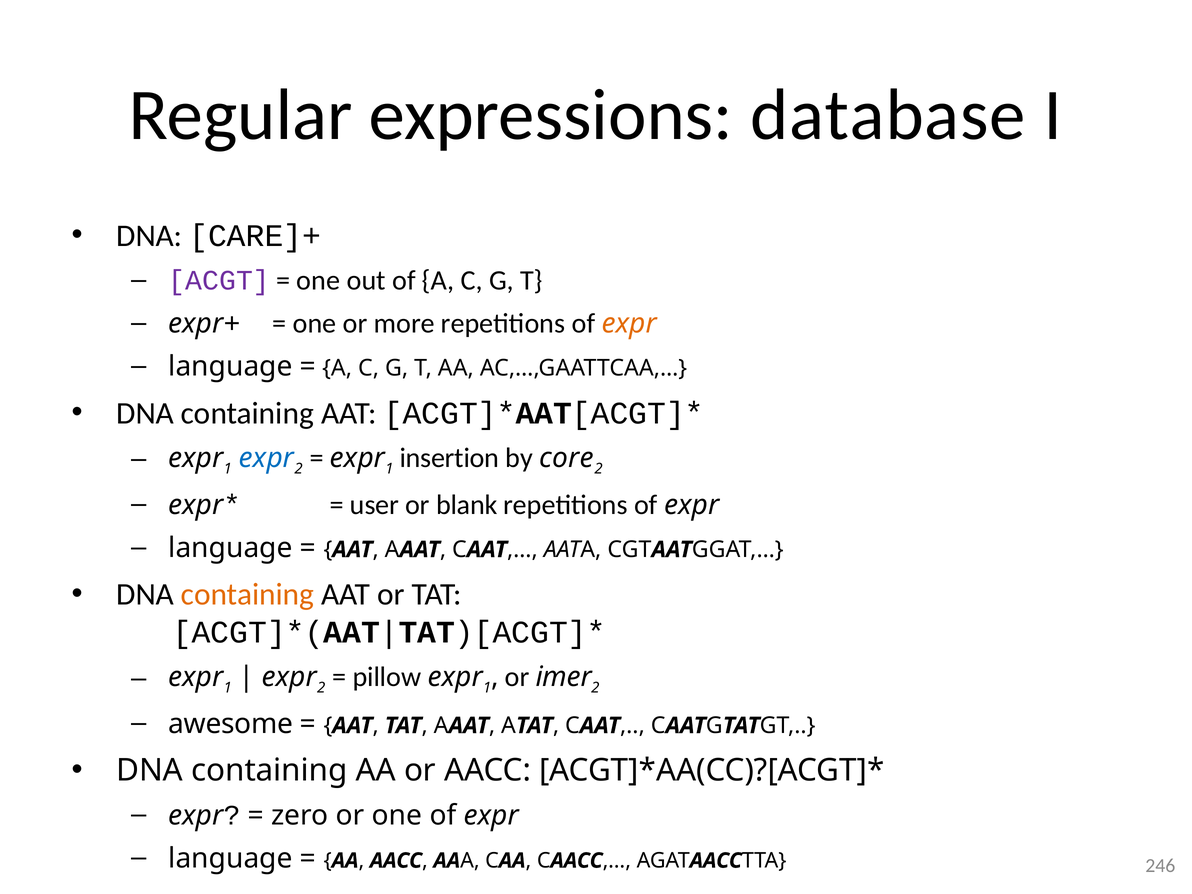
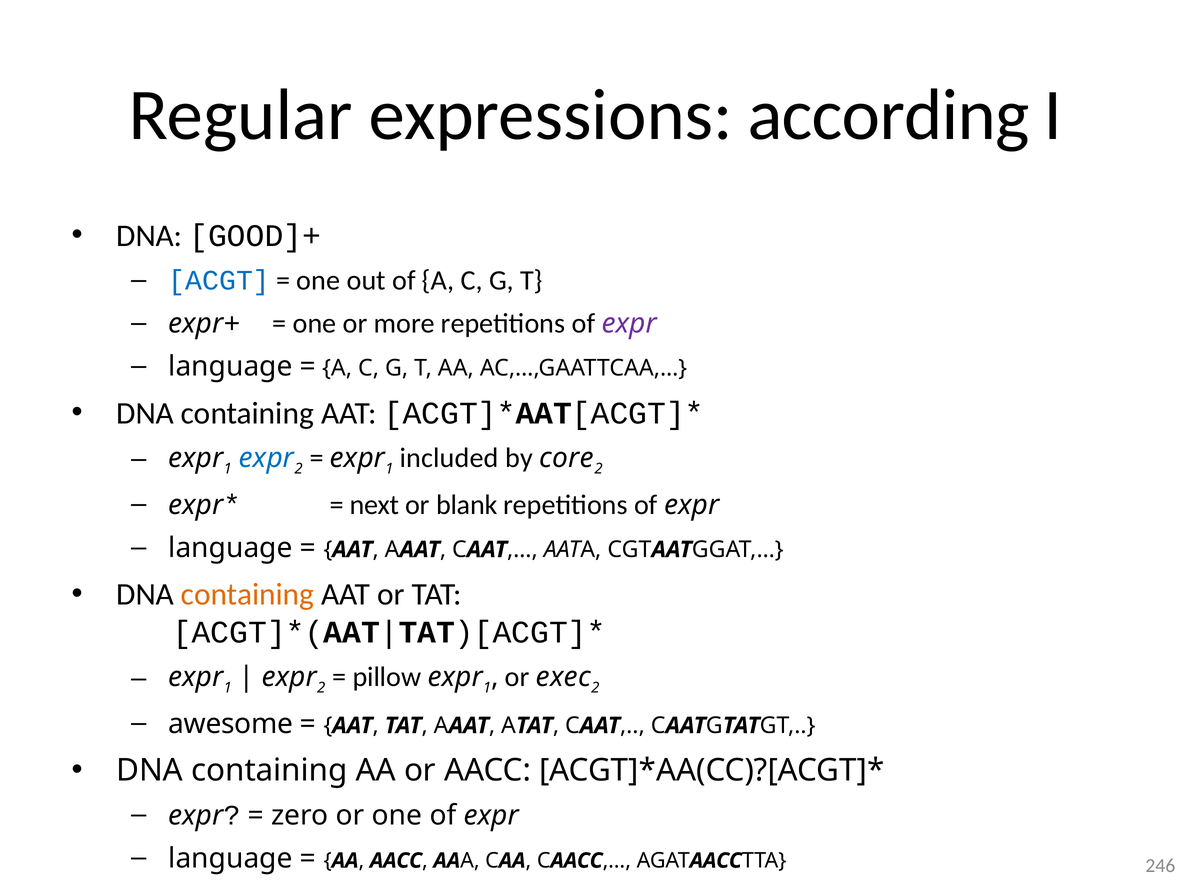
database: database -> according
CARE]+: CARE]+ -> GOOD]+
ACGT colour: purple -> blue
expr at (629, 324) colour: orange -> purple
insertion: insertion -> included
user: user -> next
imer: imer -> exec
